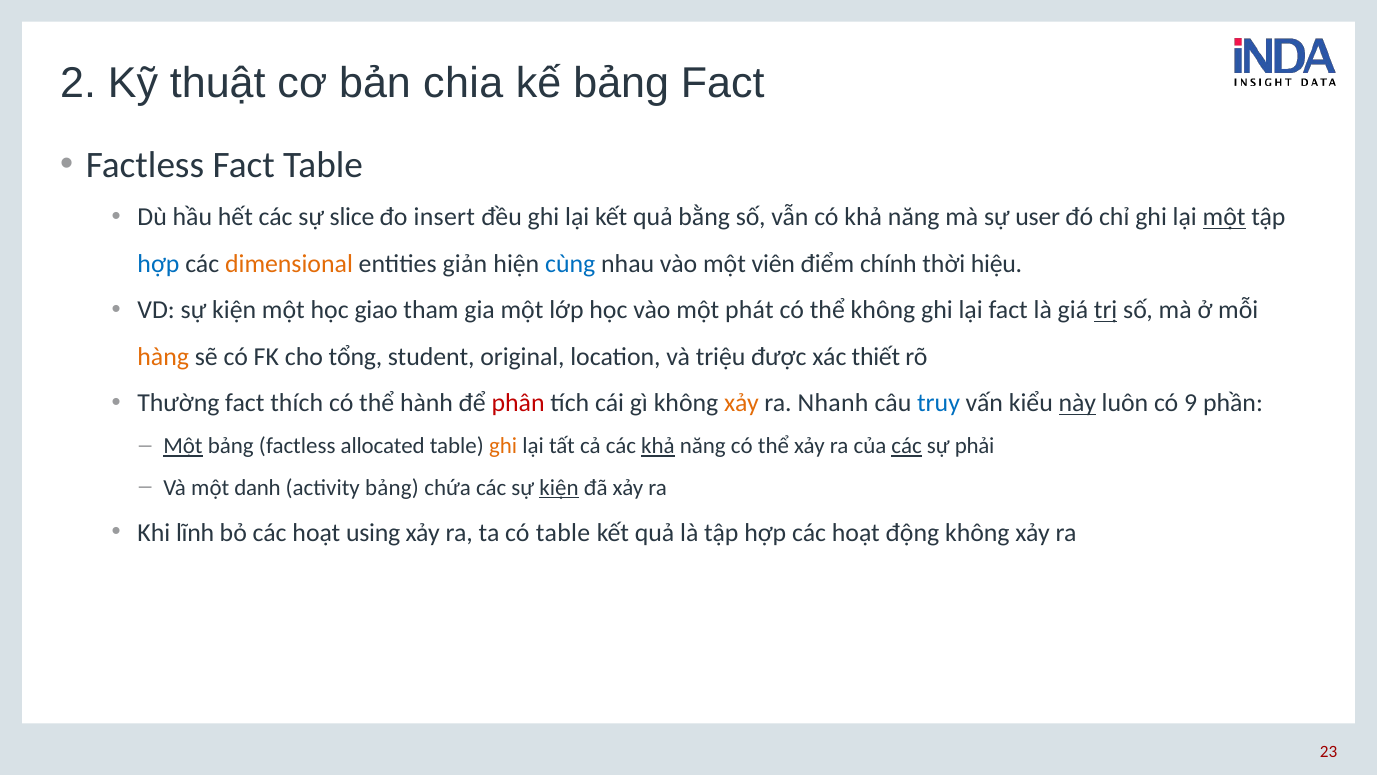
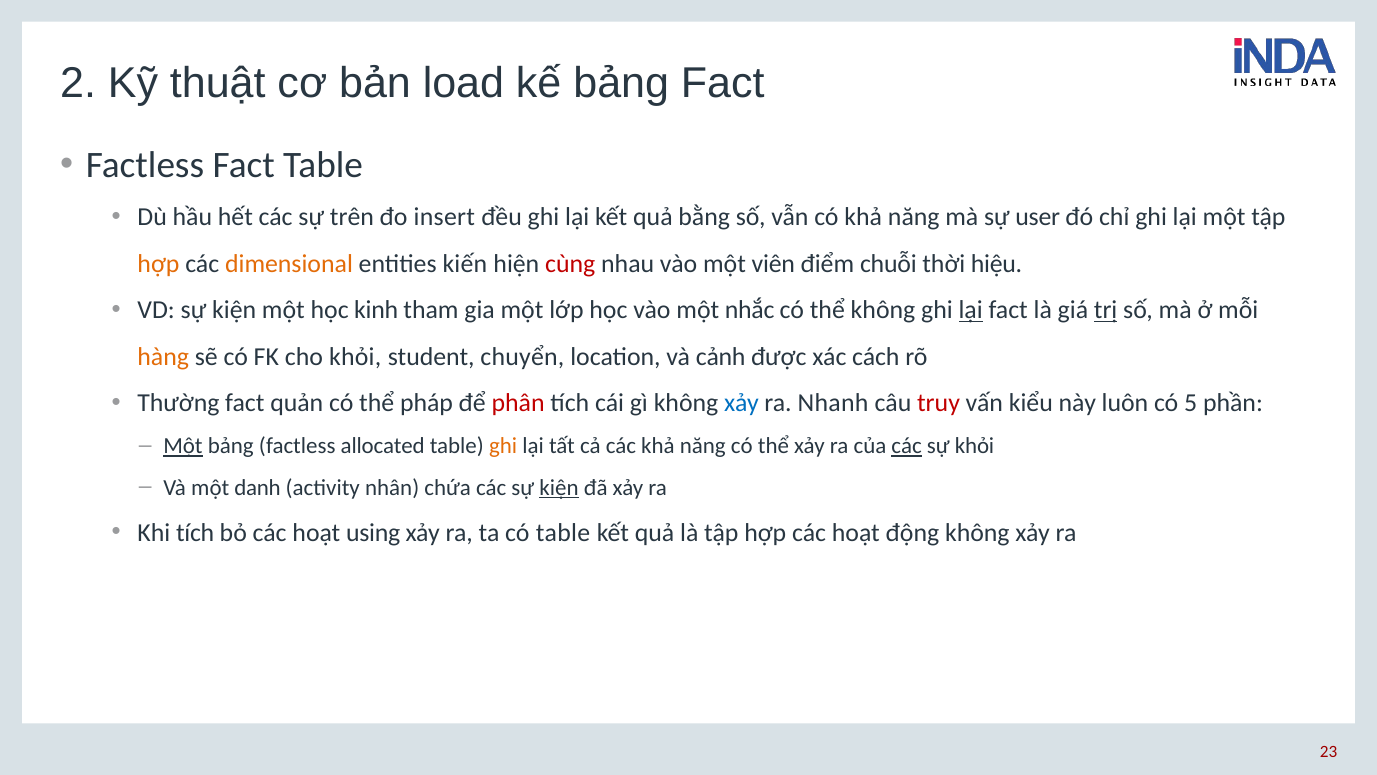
chia: chia -> load
slice: slice -> trên
một at (1224, 217) underline: present -> none
hợp at (158, 264) colour: blue -> orange
giản: giản -> kiến
cùng colour: blue -> red
chính: chính -> chuỗi
giao: giao -> kinh
phát: phát -> nhắc
lại at (971, 310) underline: none -> present
cho tổng: tổng -> khỏi
original: original -> chuyển
triệu: triệu -> cảnh
thiết: thiết -> cách
thích: thích -> quản
hành: hành -> pháp
xảy at (741, 403) colour: orange -> blue
truy colour: blue -> red
này underline: present -> none
9: 9 -> 5
khả at (658, 446) underline: present -> none
sự phải: phải -> khỏi
activity bảng: bảng -> nhân
Khi lĩnh: lĩnh -> tích
